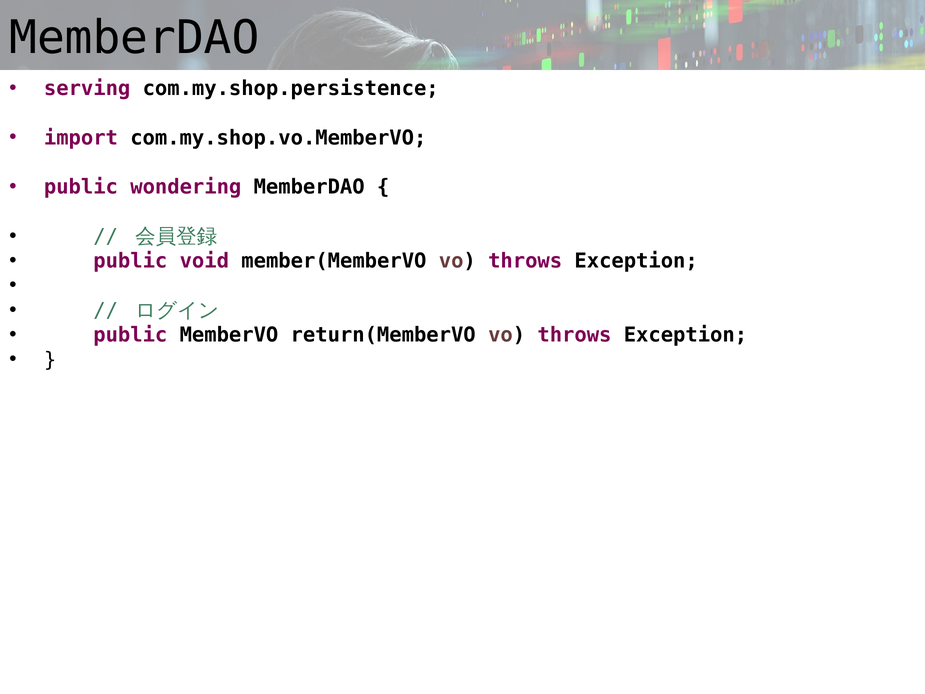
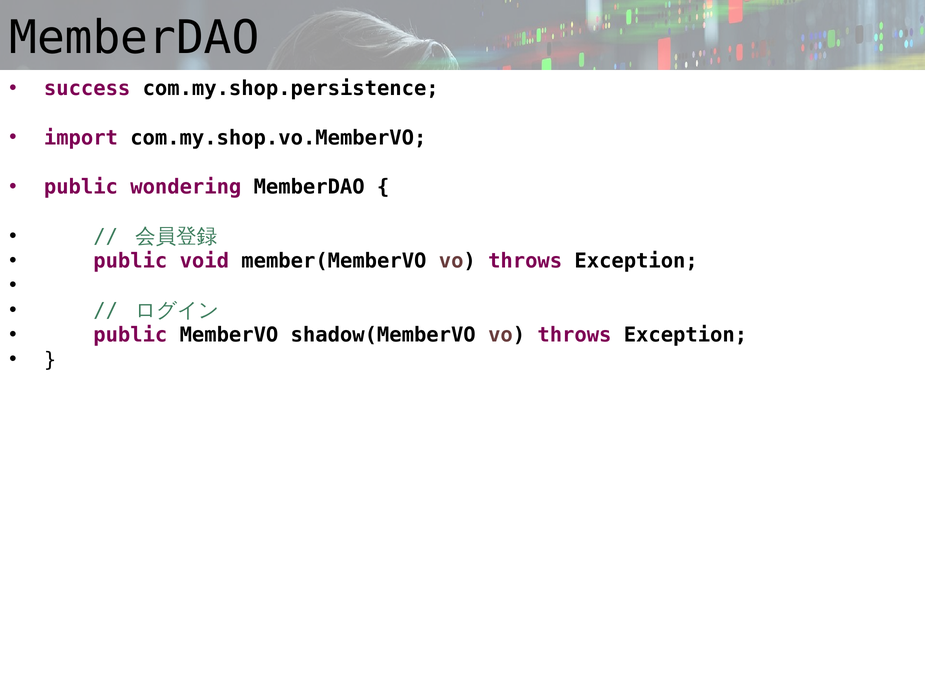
serving: serving -> success
return(MemberVO: return(MemberVO -> shadow(MemberVO
